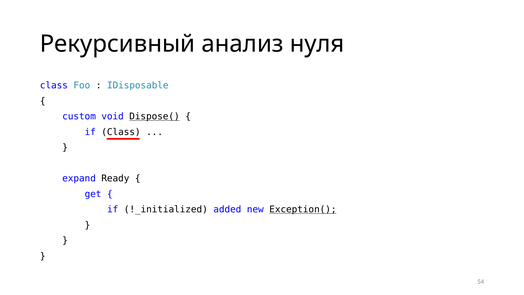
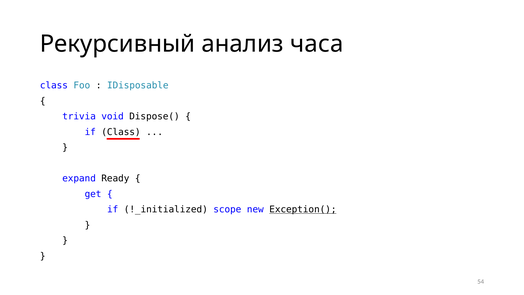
нуля: нуля -> часа
custom: custom -> trivia
Dispose( underline: present -> none
added: added -> scope
